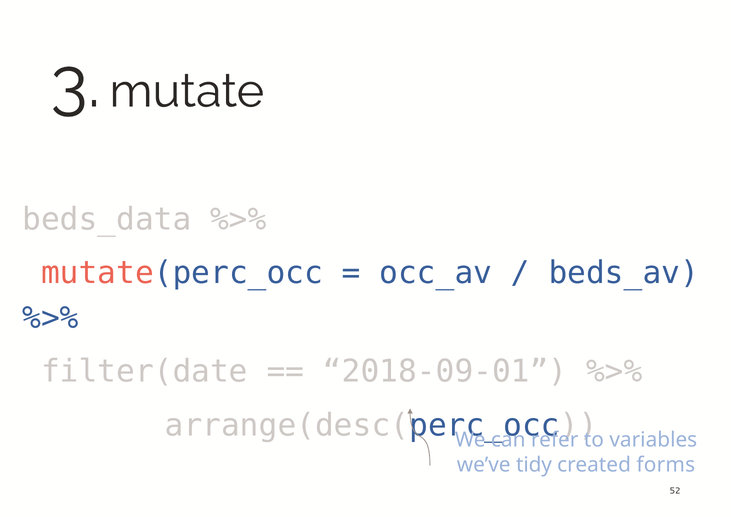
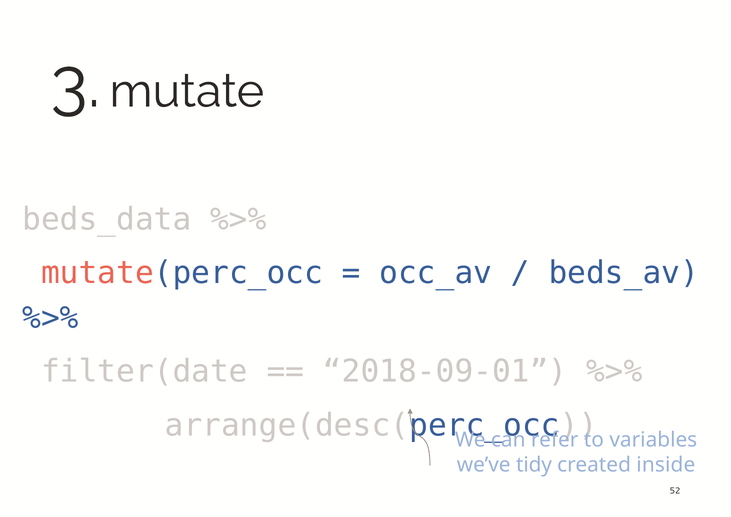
forms: forms -> inside
